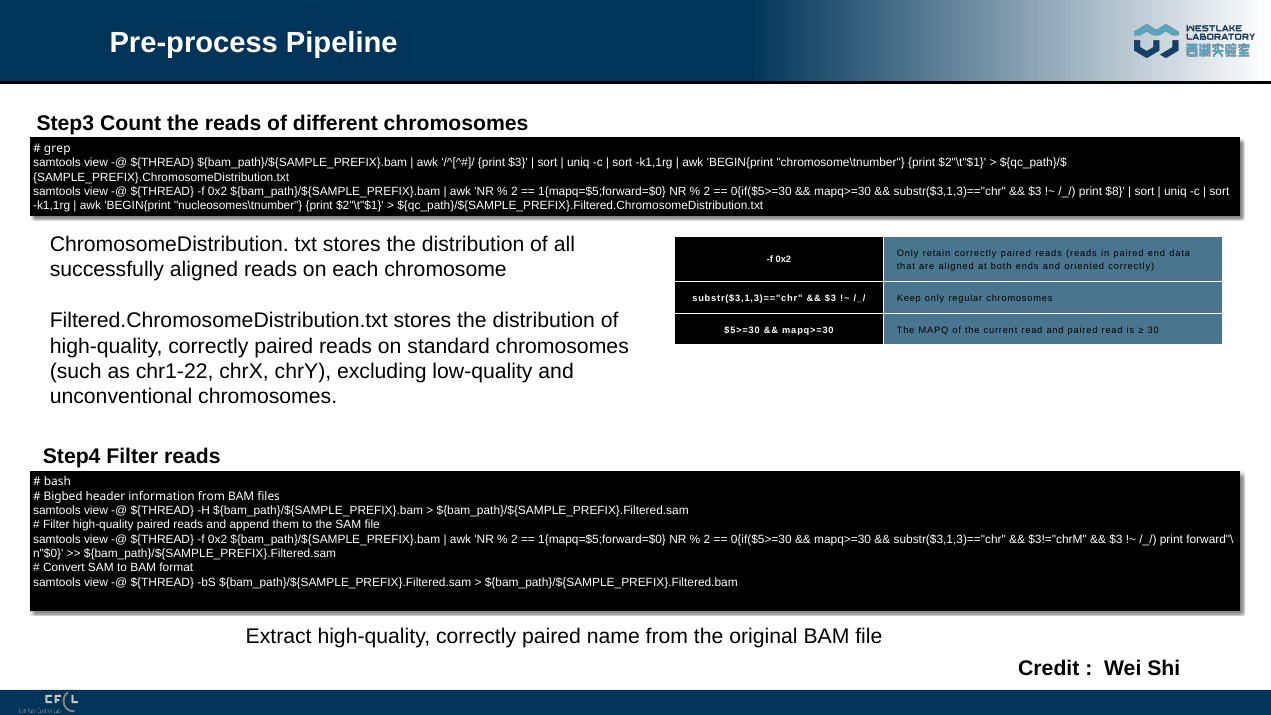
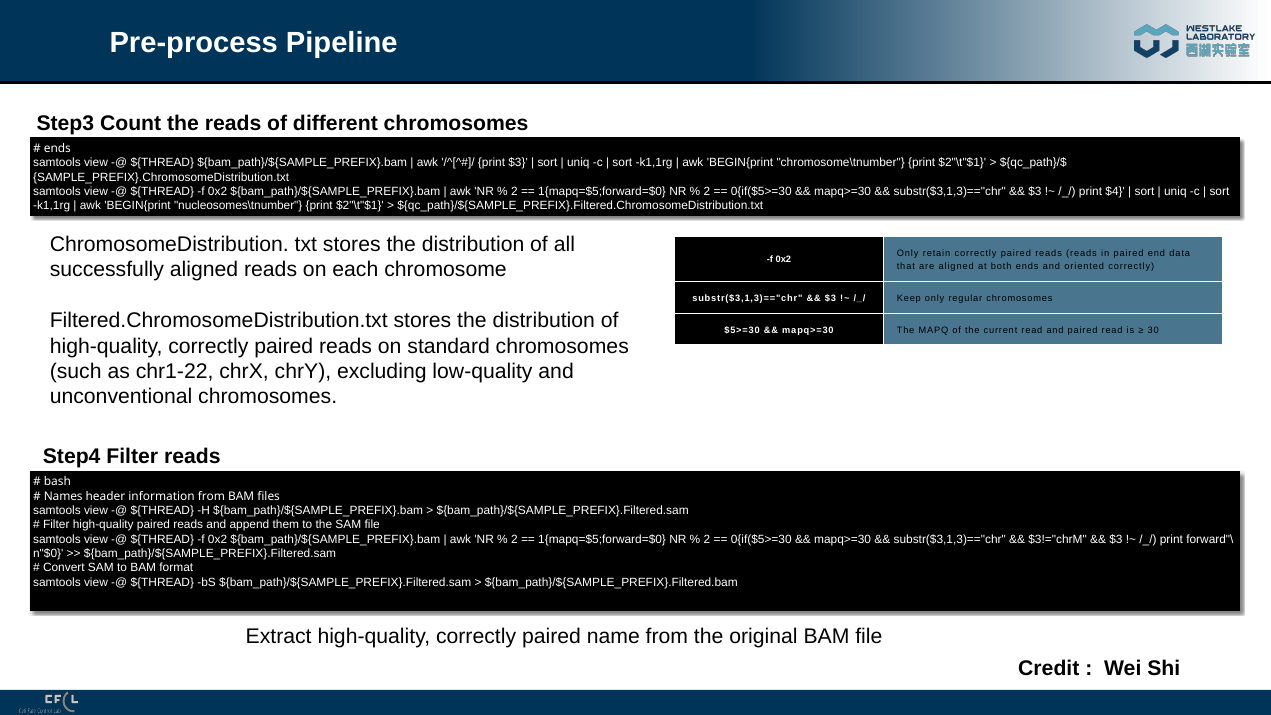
grep at (57, 149): grep -> ends
$8: $8 -> $4
Bigbed: Bigbed -> Names
